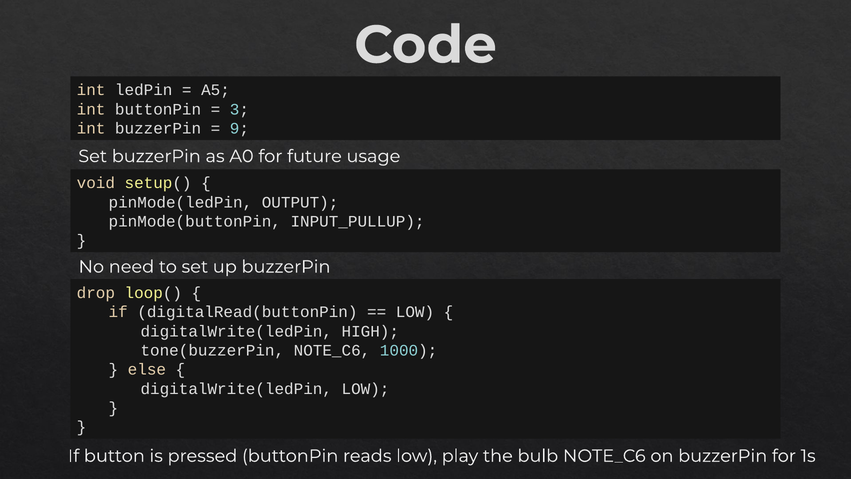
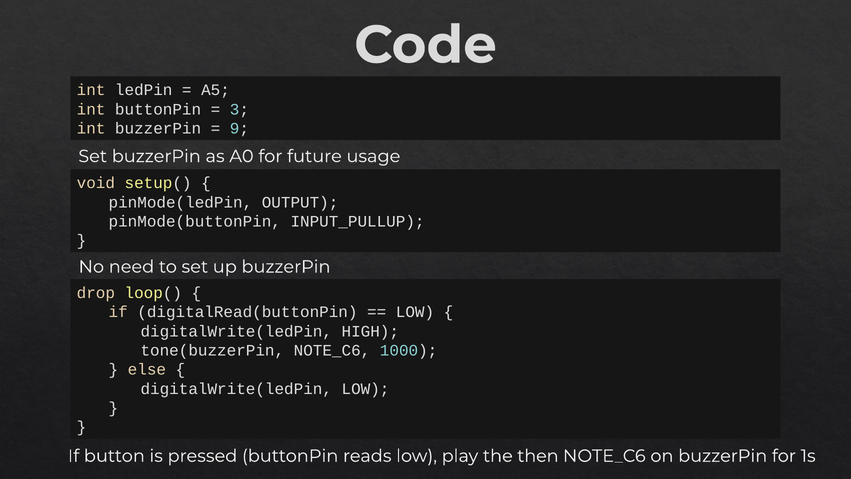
bulb: bulb -> then
